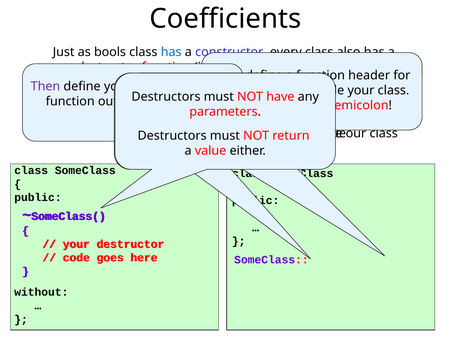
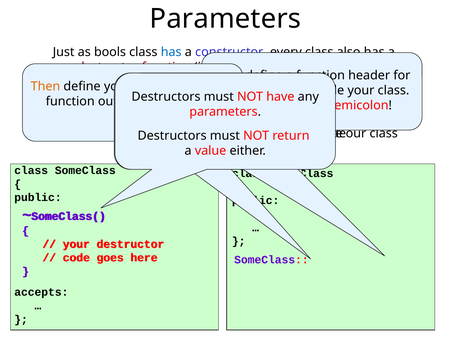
Coefficients at (225, 19): Coefficients -> Parameters
Then colour: purple -> orange
without: without -> accepts
